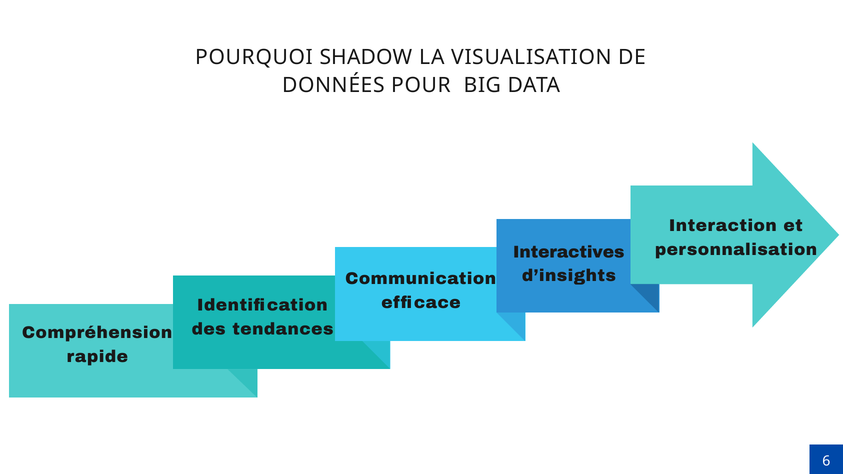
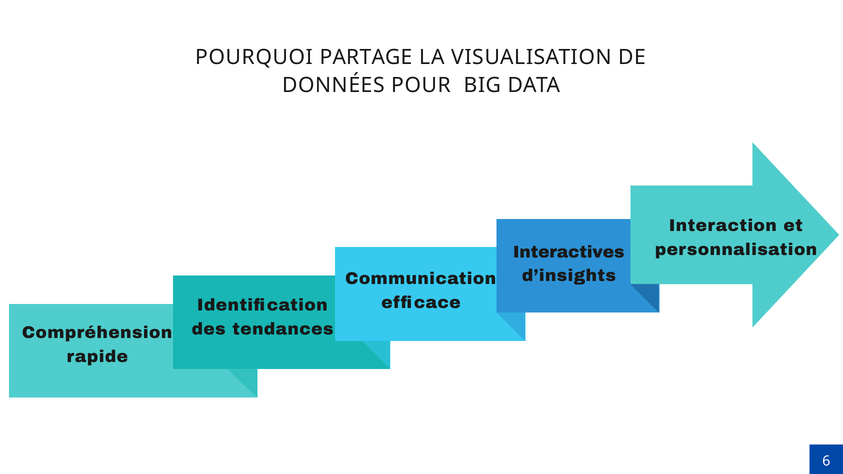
SHADOW: SHADOW -> PARTAGE
